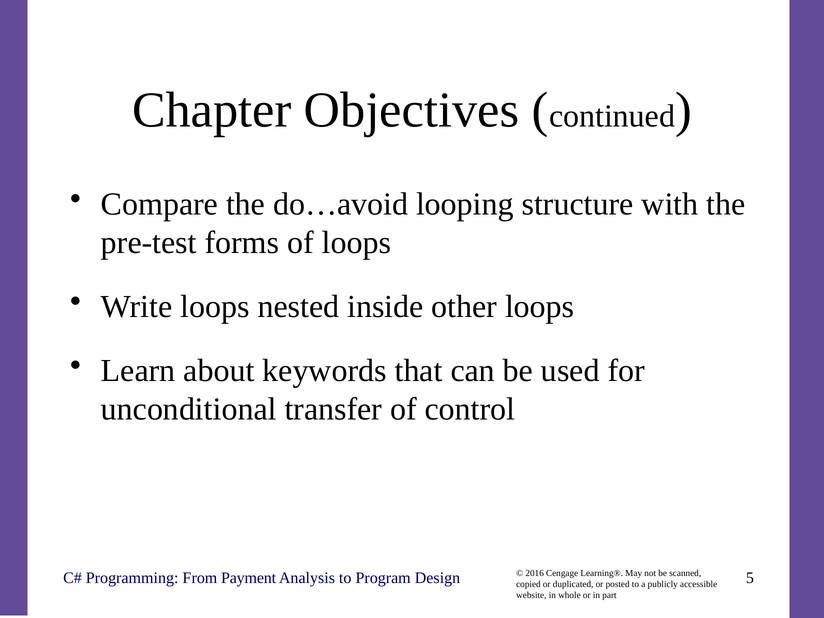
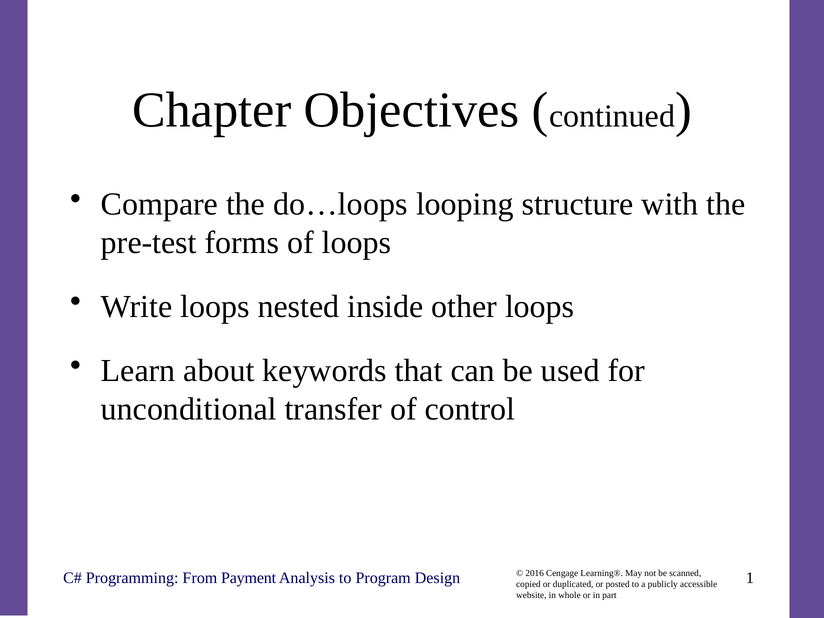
do…avoid: do…avoid -> do…loops
5: 5 -> 1
